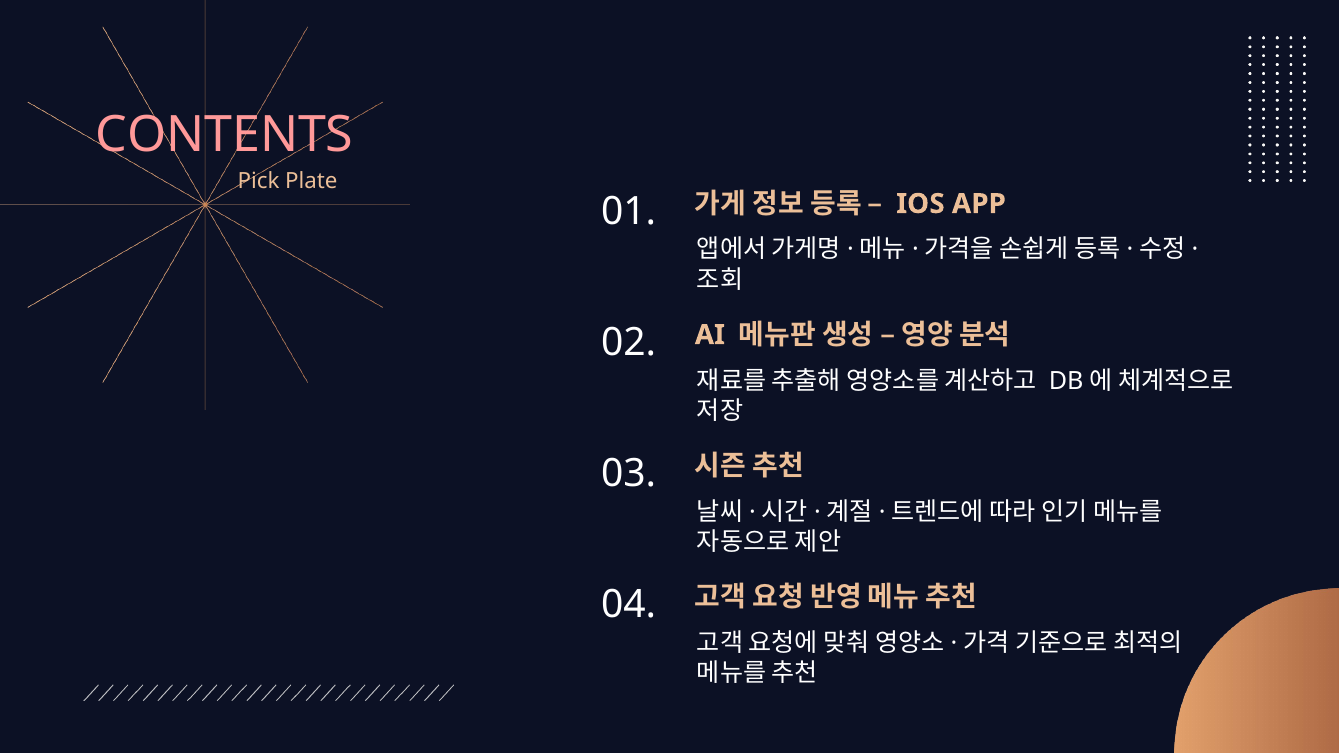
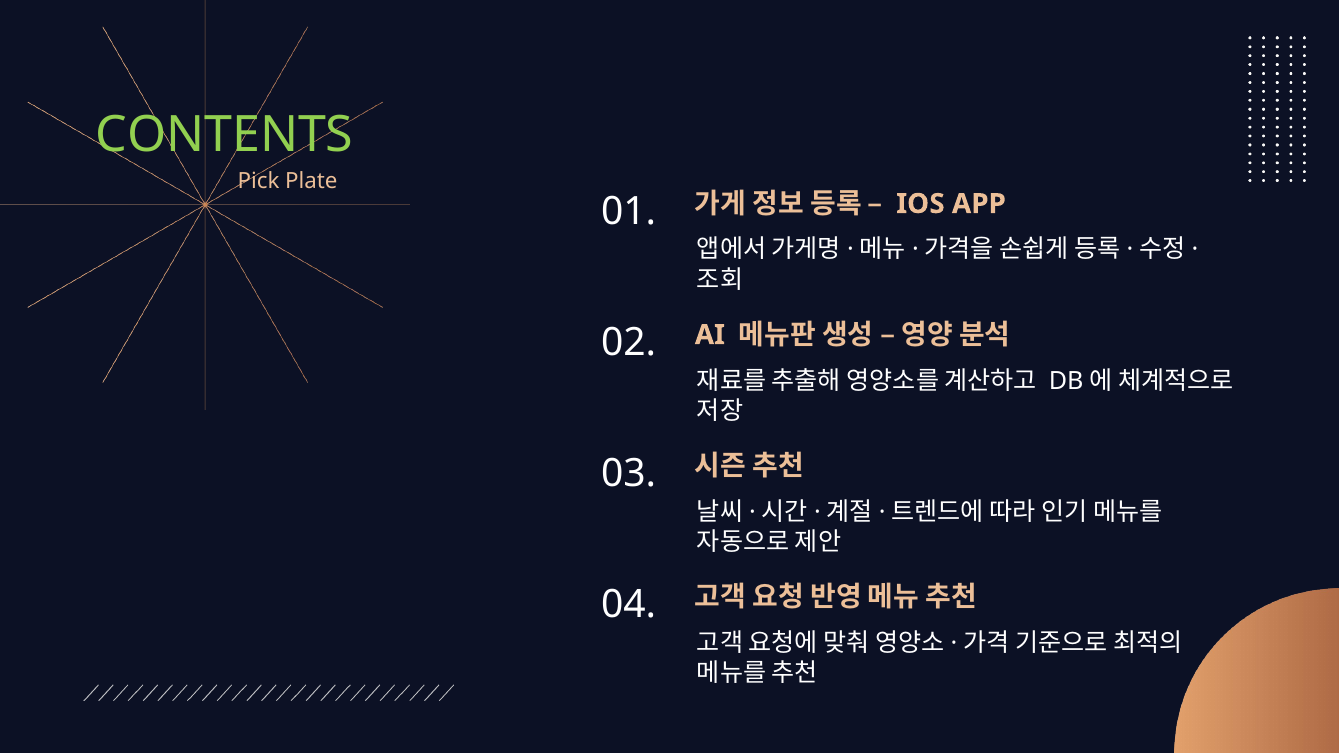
CONTENTS colour: pink -> light green
